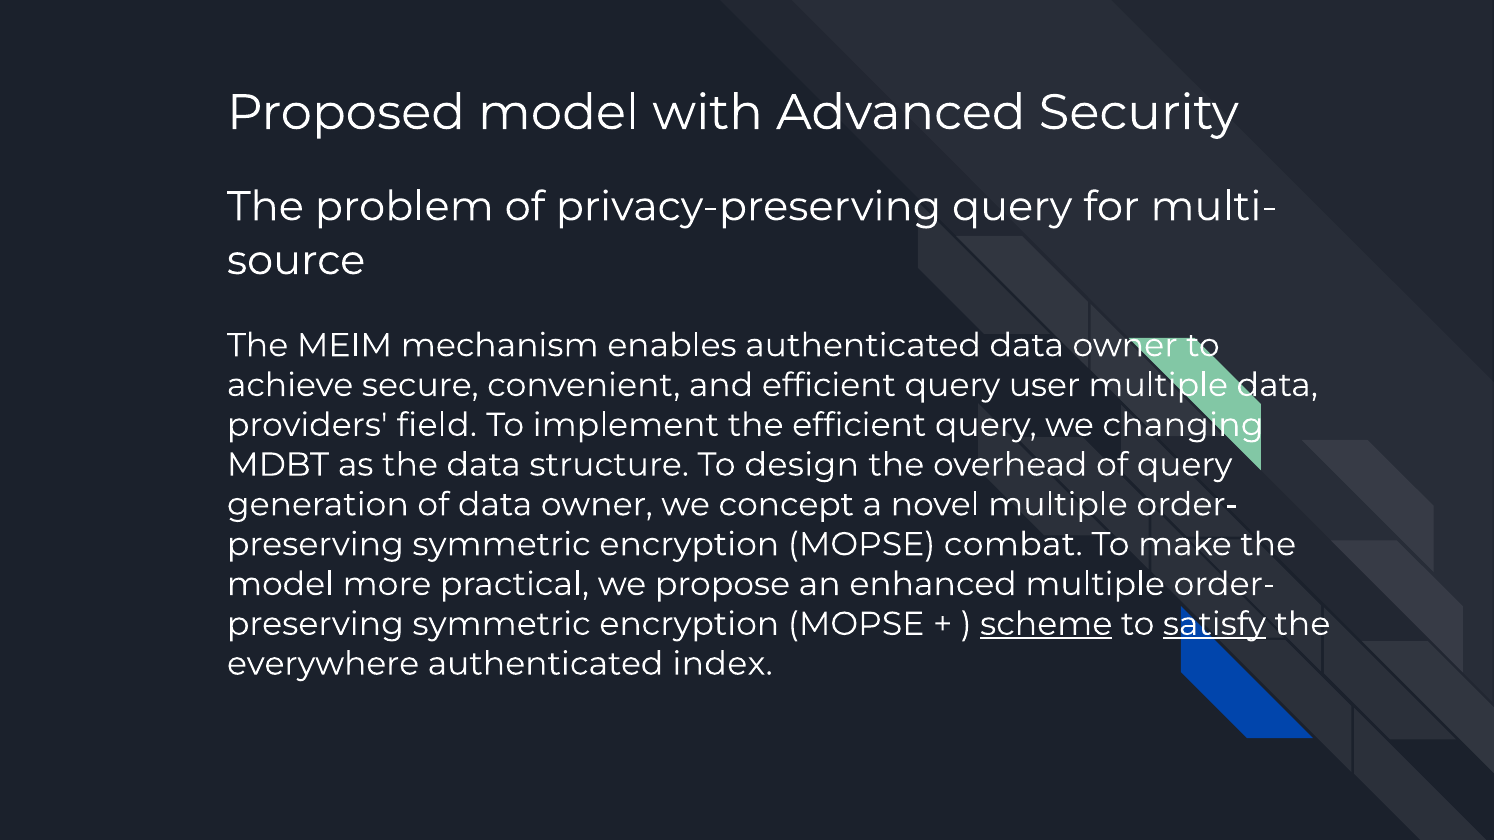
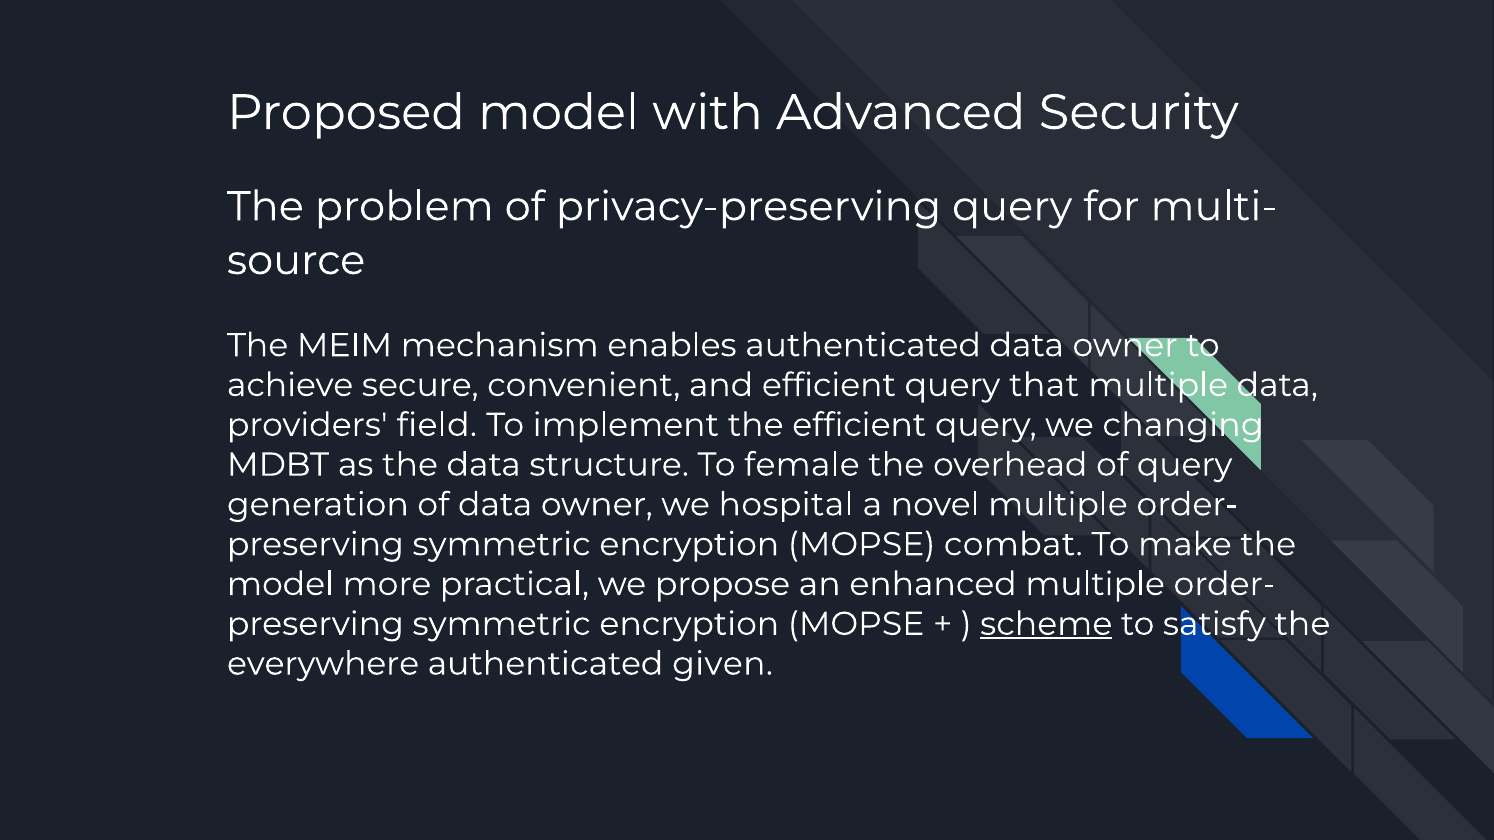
user: user -> that
design: design -> female
concept: concept -> hospital
satisfy underline: present -> none
index: index -> given
